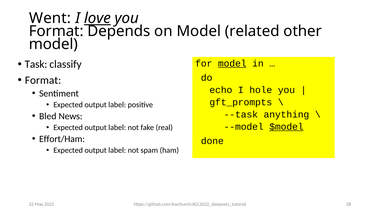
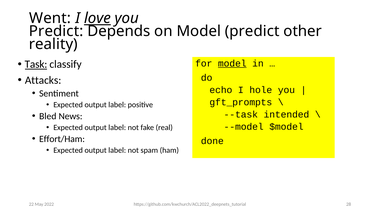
Format at (56, 31): Format -> Predict
Model related: related -> predict
model at (53, 44): model -> reality
Task underline: none -> present
Format at (43, 80): Format -> Attacks
anything: anything -> intended
$model underline: present -> none
